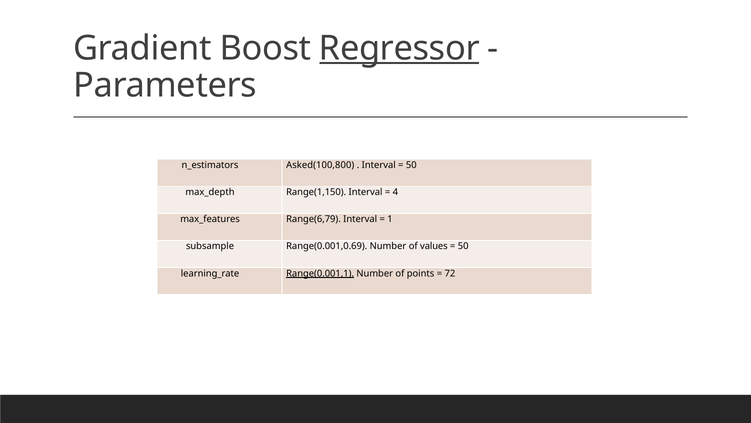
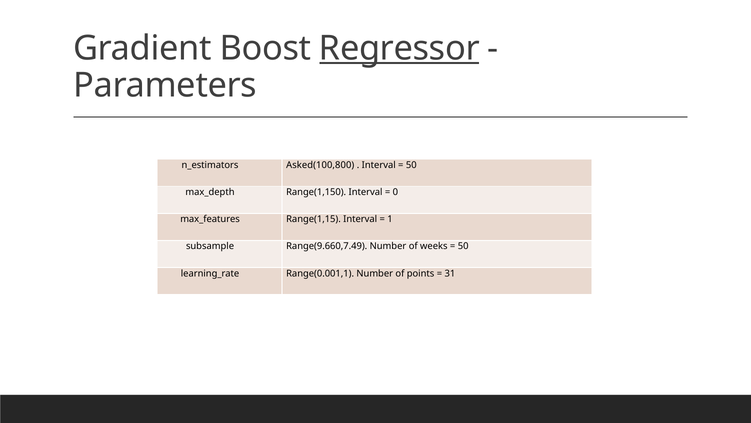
4: 4 -> 0
Range(6,79: Range(6,79 -> Range(1,15
Range(0.001,0.69: Range(0.001,0.69 -> Range(9.660,7.49
values: values -> weeks
Range(0.001,1 underline: present -> none
72: 72 -> 31
